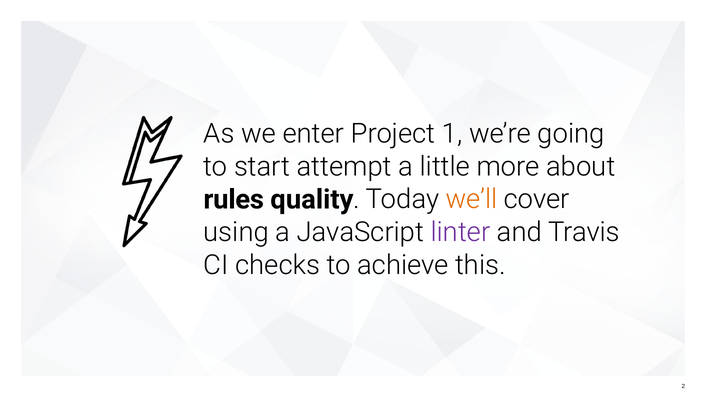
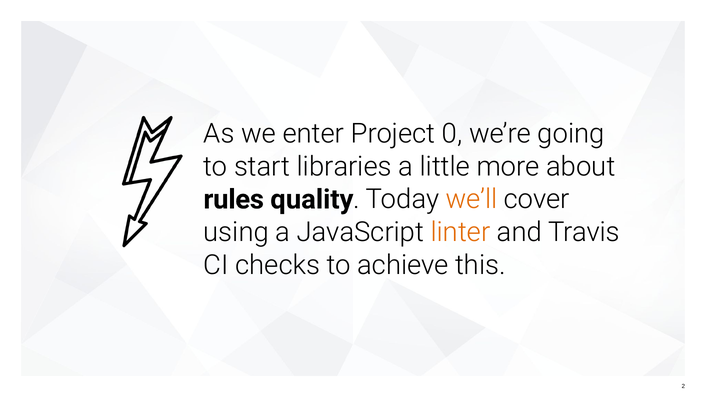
1: 1 -> 0
attempt: attempt -> libraries
linter colour: purple -> orange
